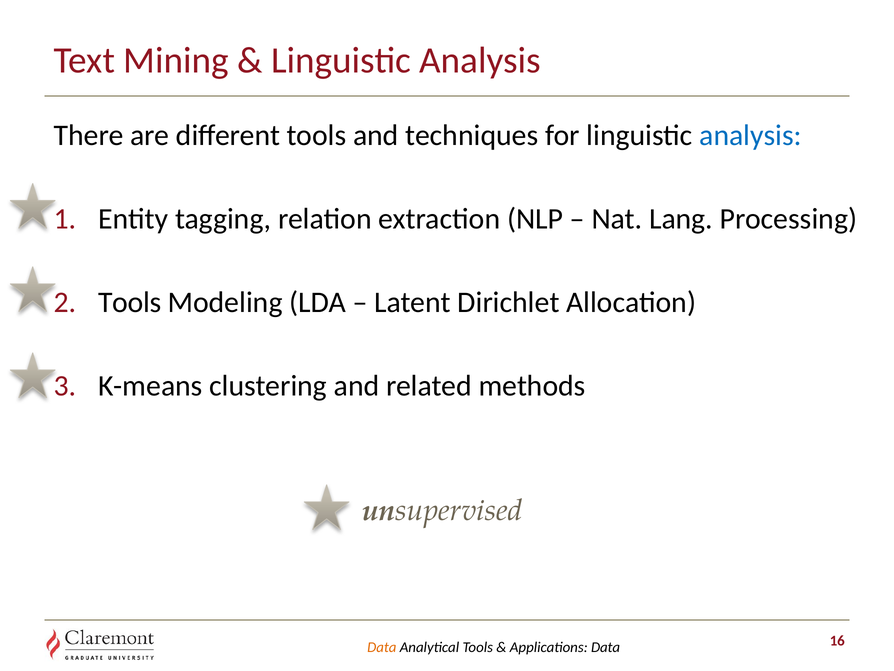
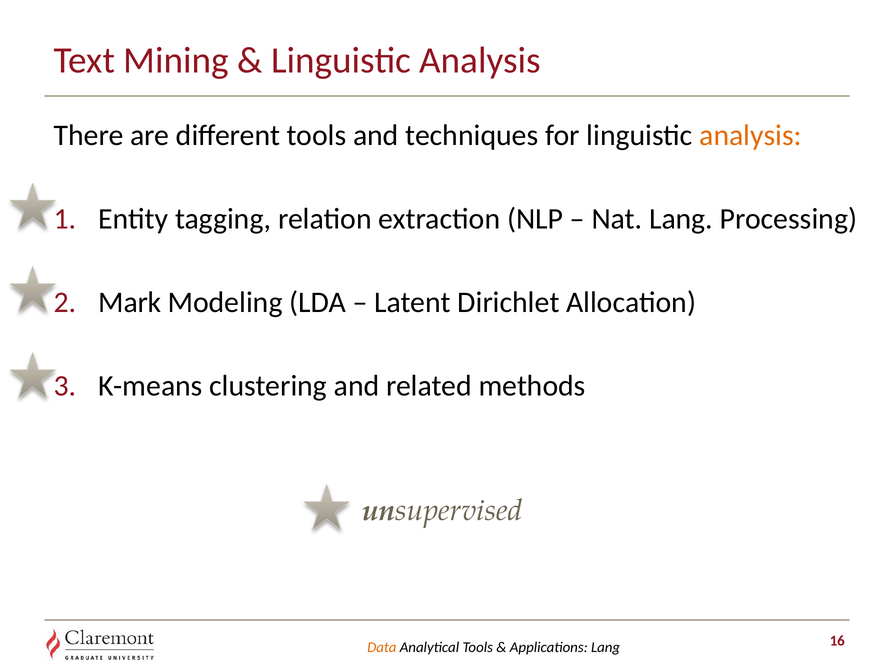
analysis at (751, 135) colour: blue -> orange
Tools at (130, 302): Tools -> Mark
Applications Data: Data -> Lang
